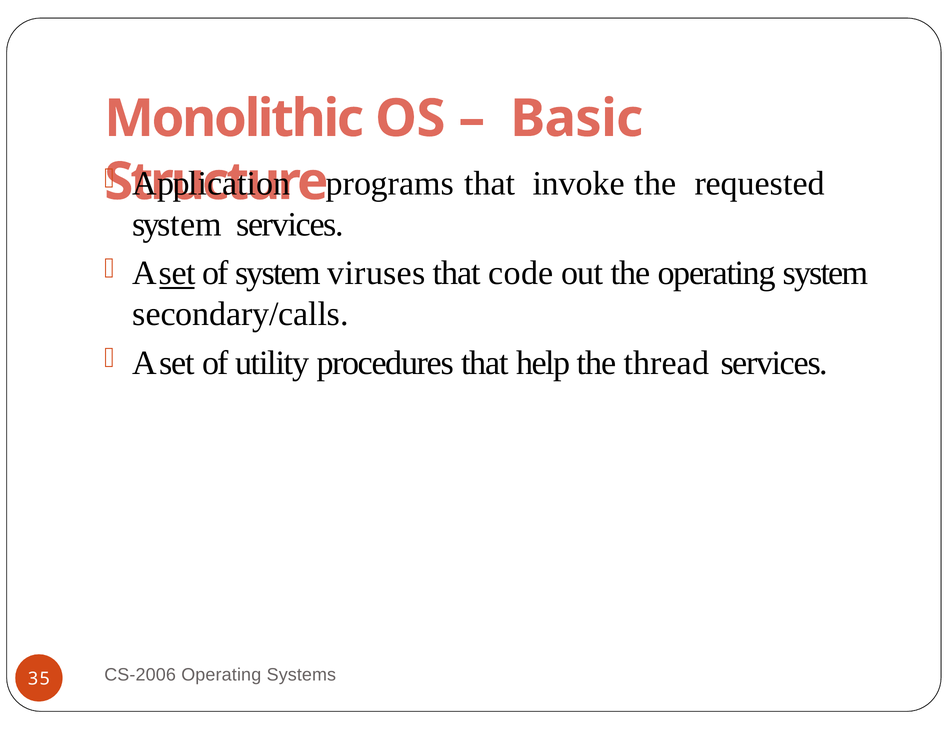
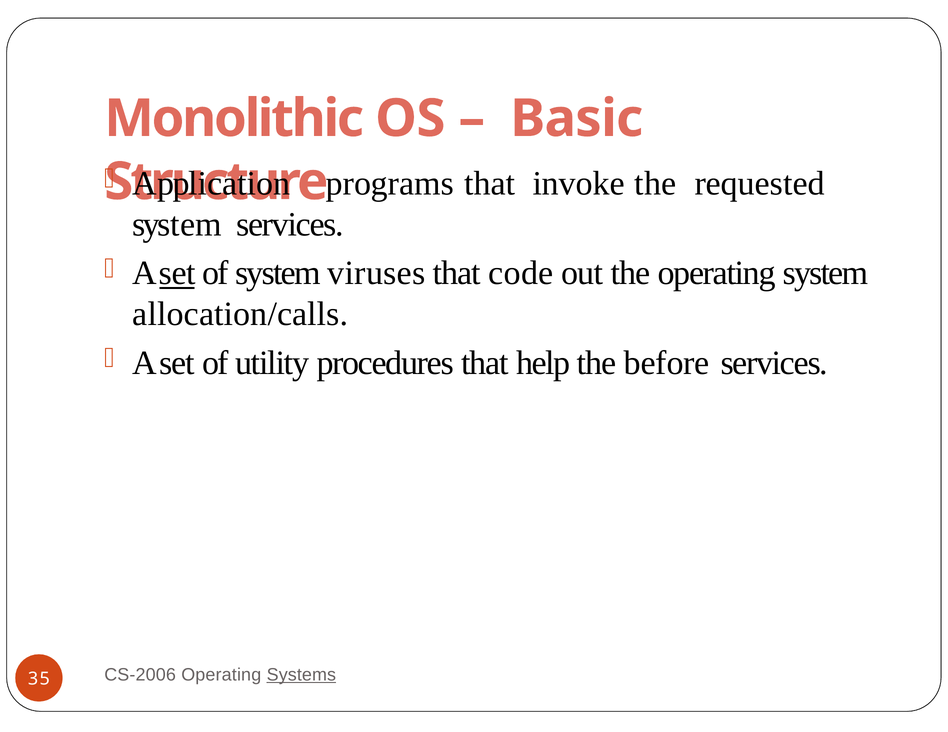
secondary/calls: secondary/calls -> allocation/calls
thread: thread -> before
Systems underline: none -> present
